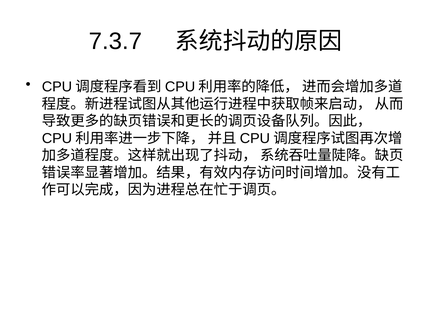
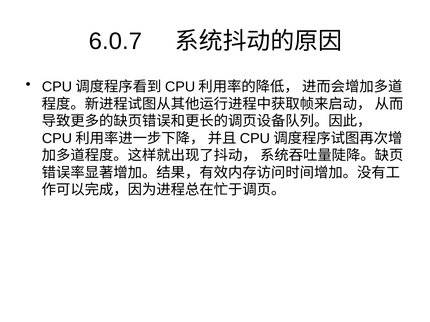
7.3.7: 7.3.7 -> 6.0.7
